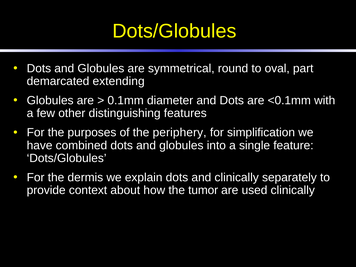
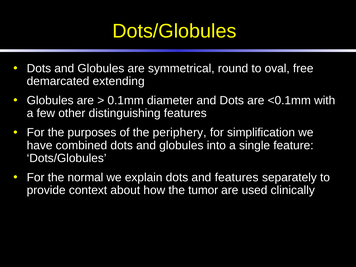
part: part -> free
dermis: dermis -> normal
and clinically: clinically -> features
